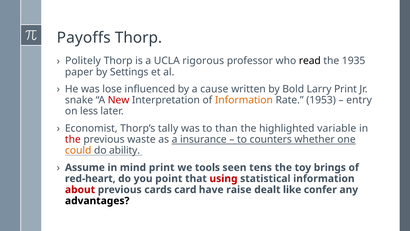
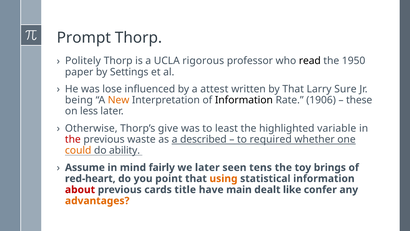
Payoffs: Payoffs -> Prompt
1935: 1935 -> 1950
cause: cause -> attest
by Bold: Bold -> That
Larry Print: Print -> Sure
snake: snake -> being
New colour: red -> orange
Information at (244, 100) colour: orange -> black
1953: 1953 -> 1906
entry: entry -> these
Economist: Economist -> Otherwise
tally: tally -> give
than: than -> least
insurance: insurance -> described
counters: counters -> required
mind print: print -> fairly
we tools: tools -> later
using colour: red -> orange
card: card -> title
raise: raise -> main
advantages colour: black -> orange
